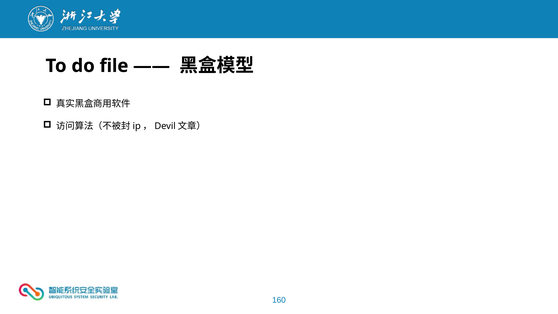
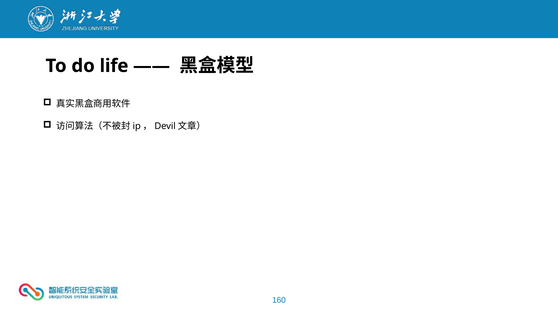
file: file -> life
